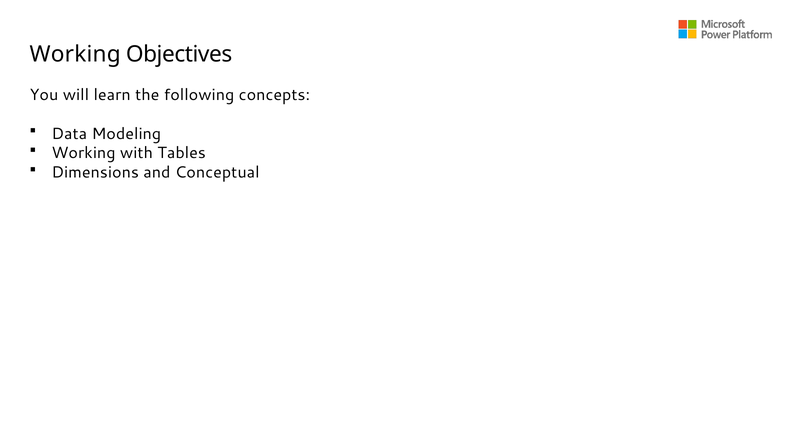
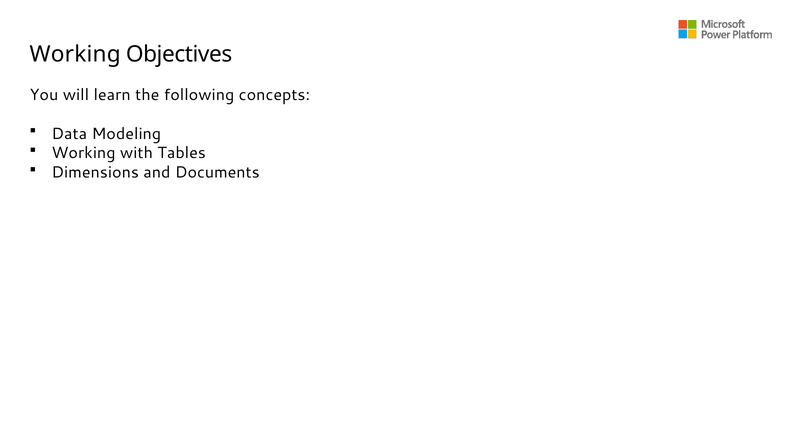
Conceptual: Conceptual -> Documents
